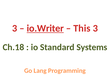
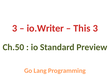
io.Writer underline: present -> none
Ch.18: Ch.18 -> Ch.50
Systems: Systems -> Preview
